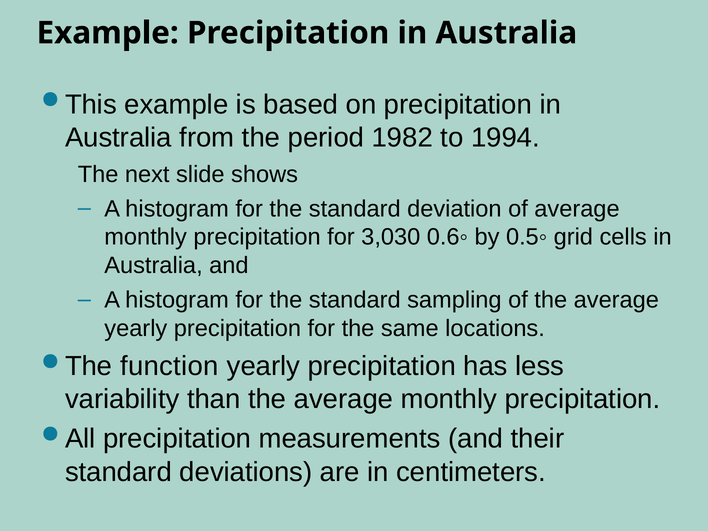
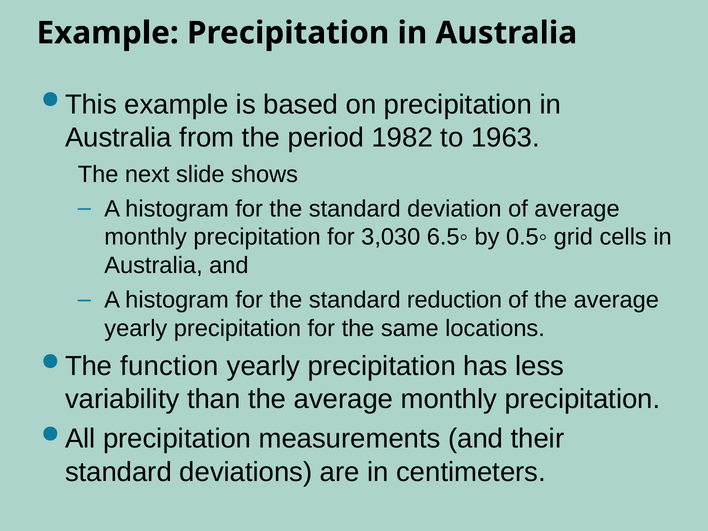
1994: 1994 -> 1963
0.6◦: 0.6◦ -> 6.5◦
sampling: sampling -> reduction
